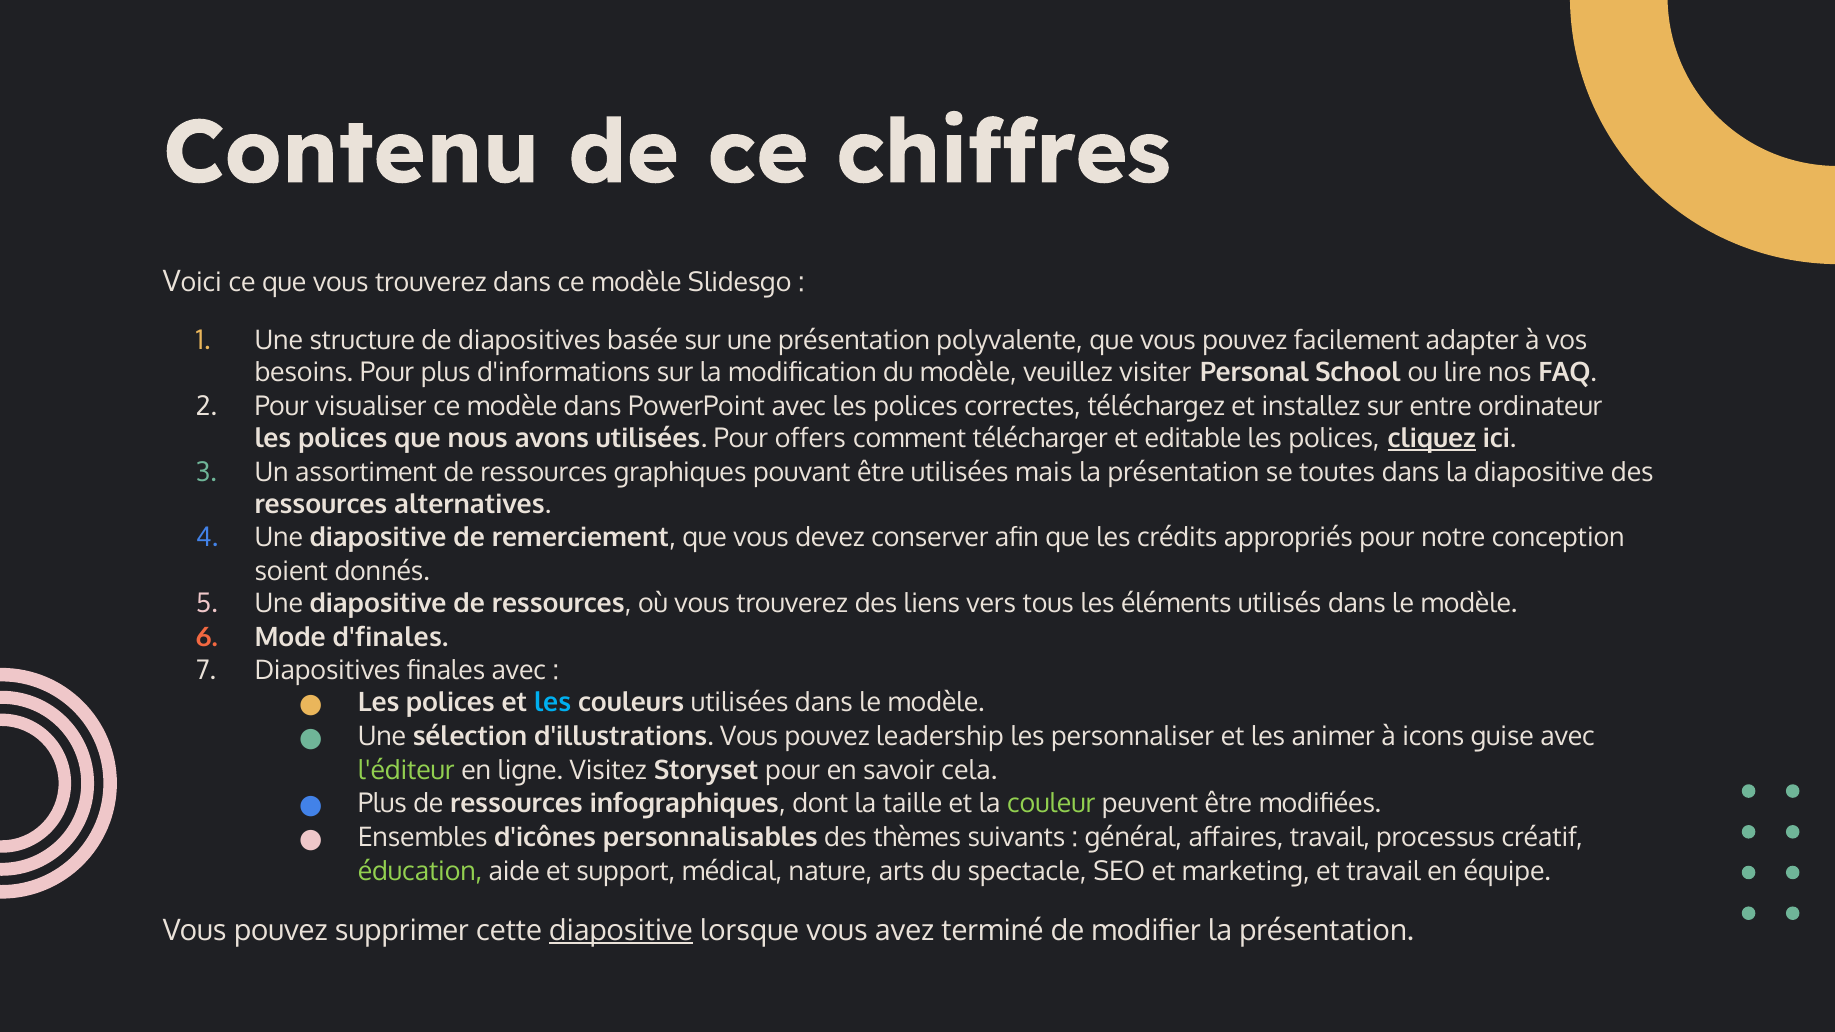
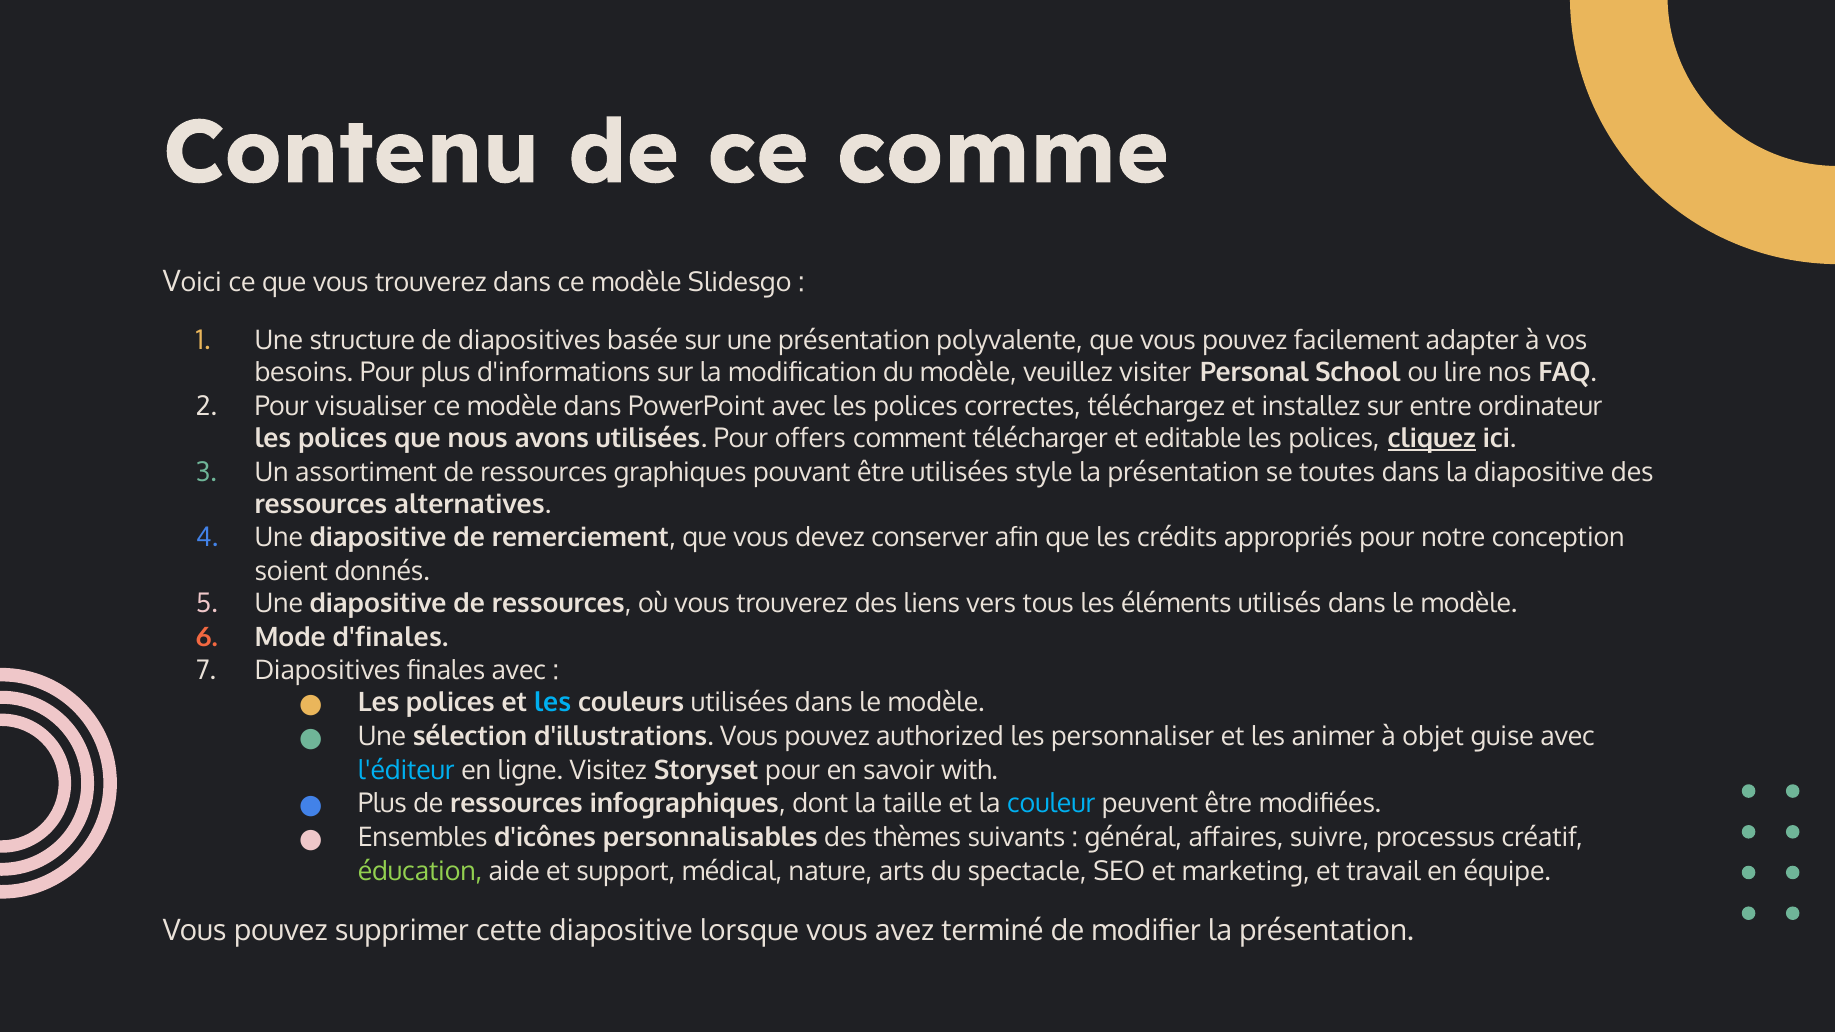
chiffres: chiffres -> comme
mais: mais -> style
leadership: leadership -> authorized
icons: icons -> objet
l'éditeur colour: light green -> light blue
cela: cela -> with
couleur colour: light green -> light blue
affaires travail: travail -> suivre
diapositive at (621, 931) underline: present -> none
